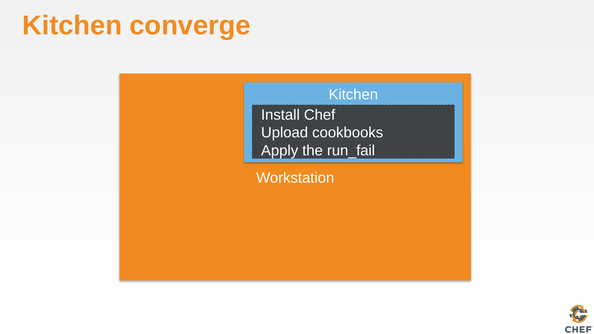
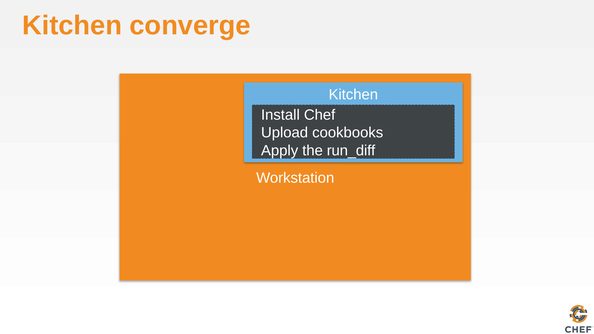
run_fail: run_fail -> run_diff
